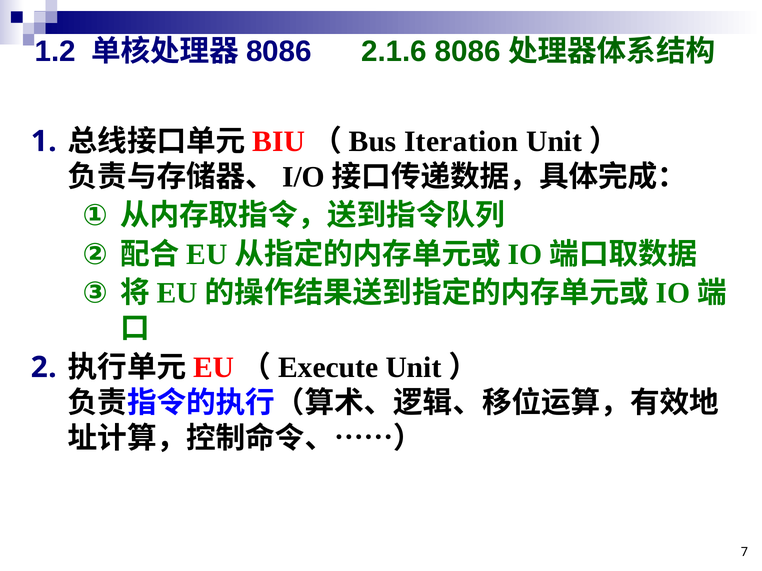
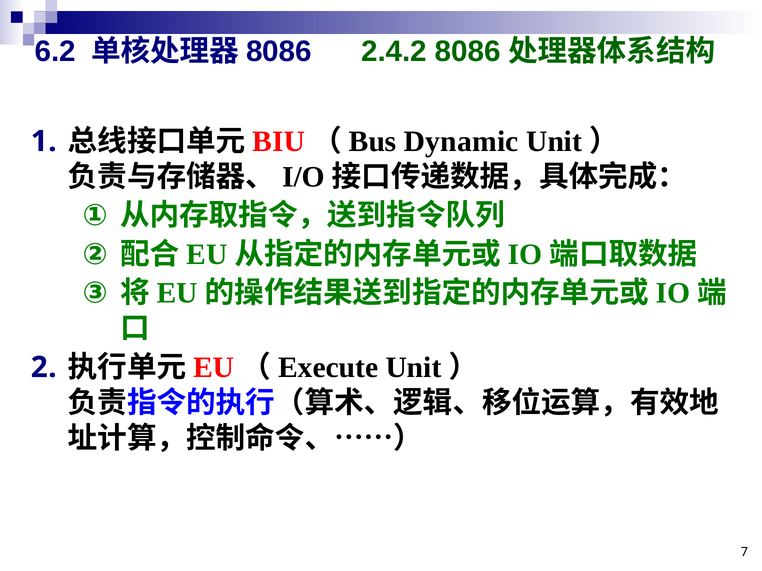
1.2: 1.2 -> 6.2
2.1.6: 2.1.6 -> 2.4.2
Iteration: Iteration -> Dynamic
